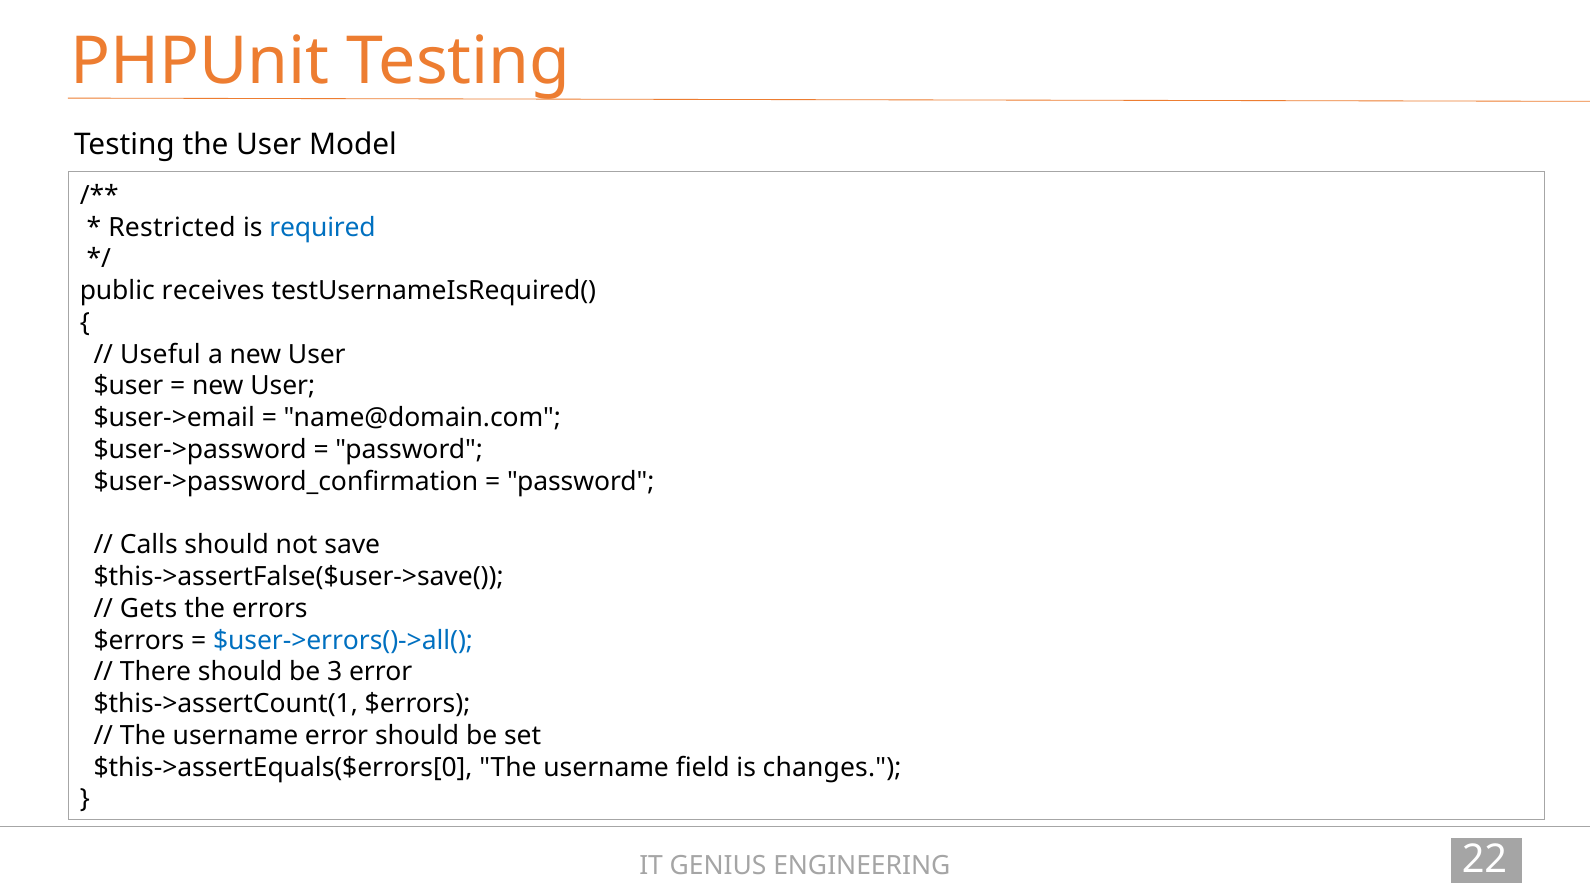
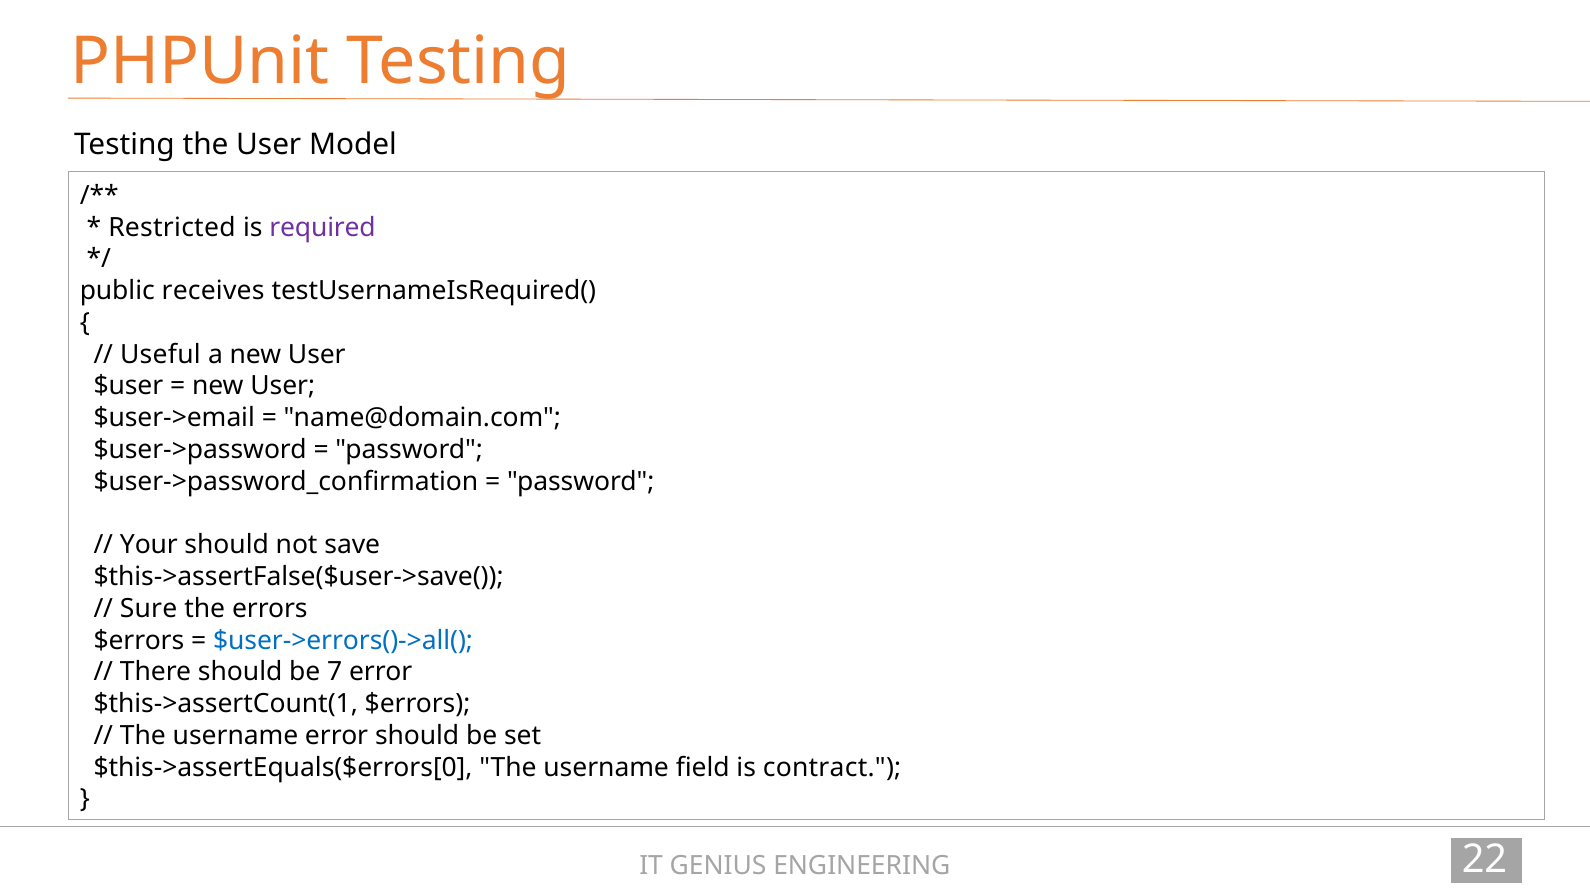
required colour: blue -> purple
Calls: Calls -> Your
Gets: Gets -> Sure
3: 3 -> 7
changes: changes -> contract
